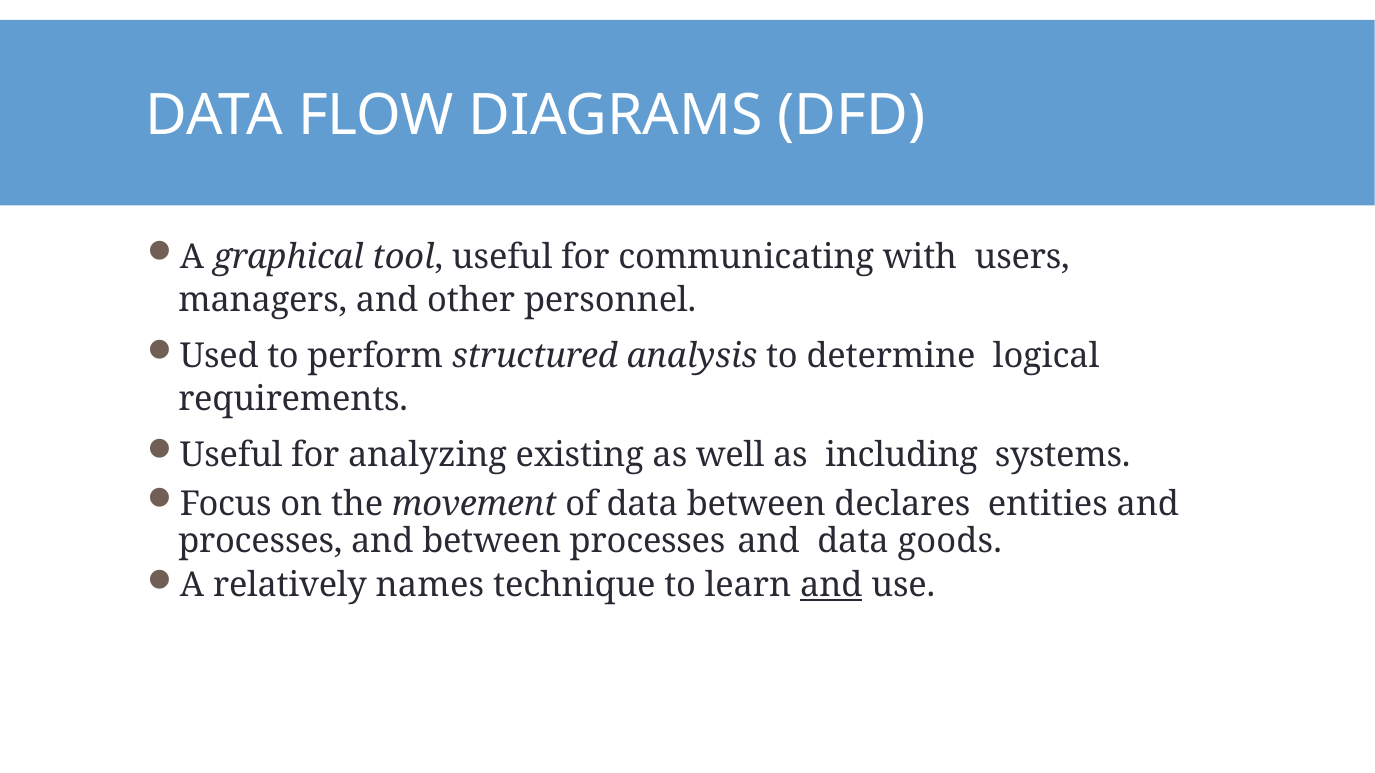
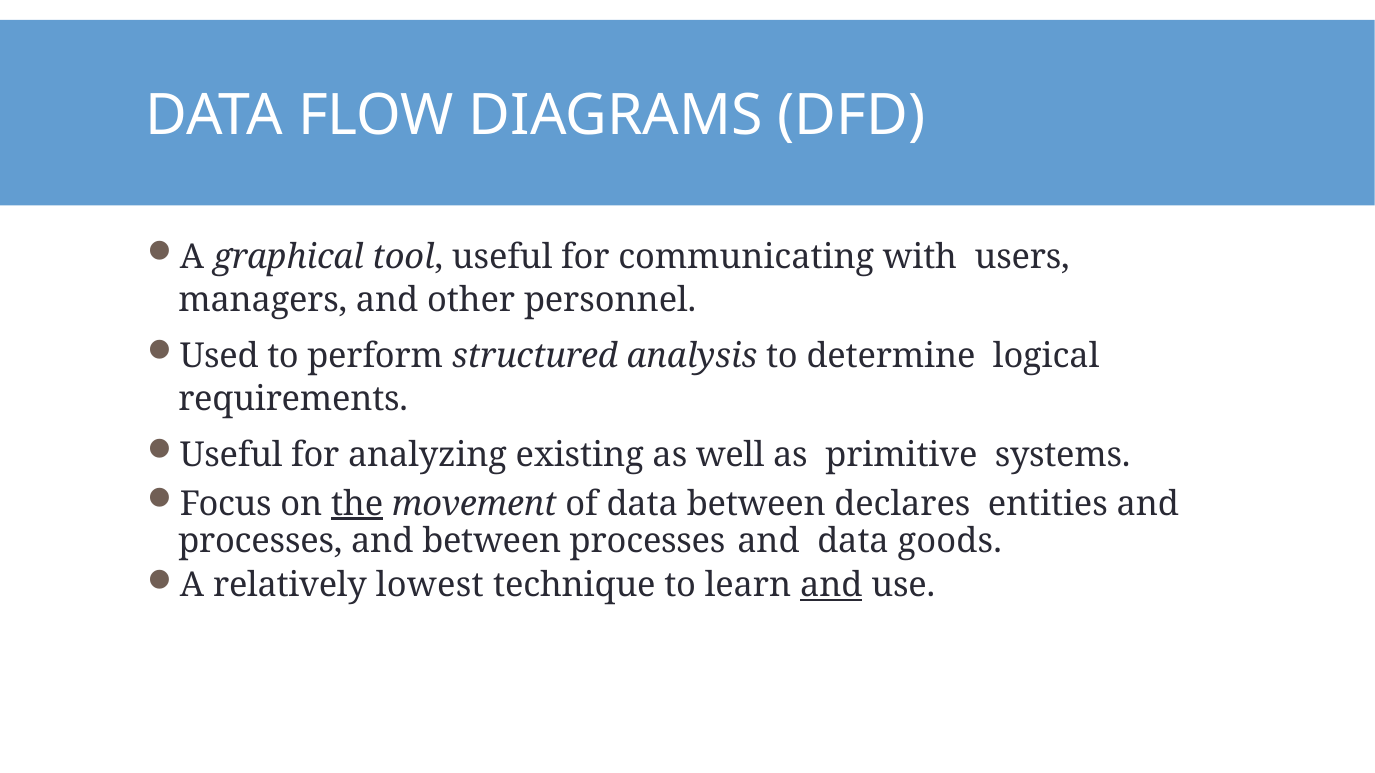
including: including -> primitive
the underline: none -> present
names: names -> lowest
